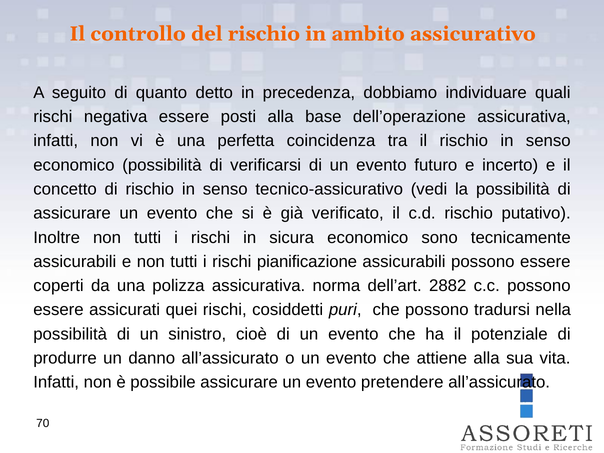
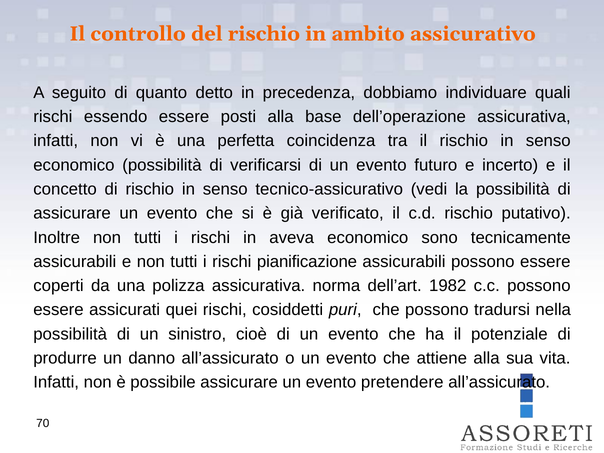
negativa: negativa -> essendo
sicura: sicura -> aveva
2882: 2882 -> 1982
